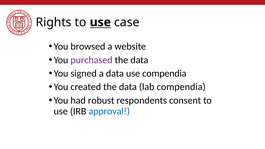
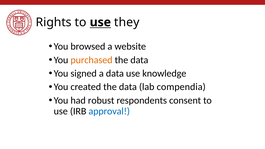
case: case -> they
purchased colour: purple -> orange
use compendia: compendia -> knowledge
